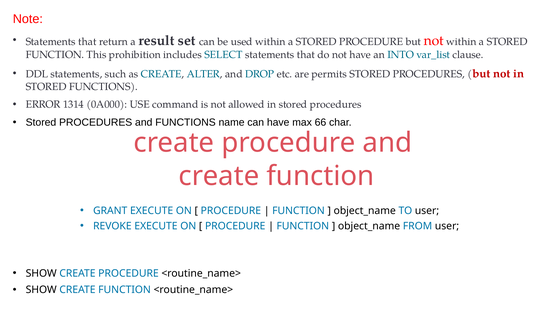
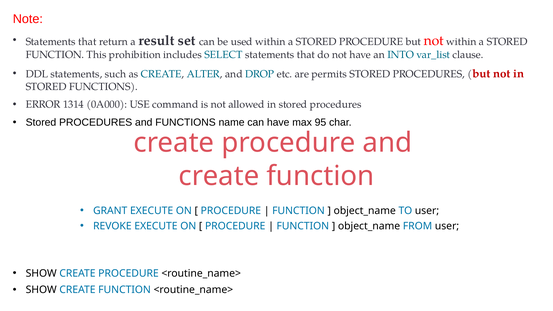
66: 66 -> 95
